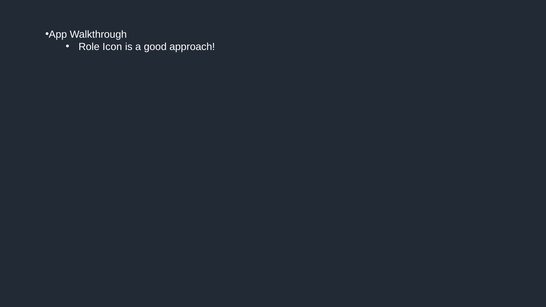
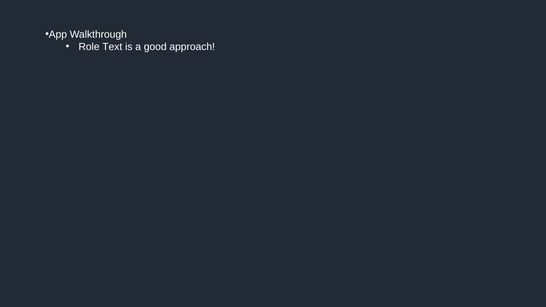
Icon: Icon -> Text
